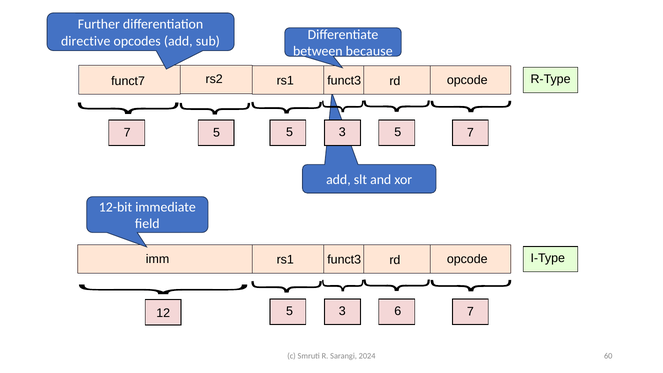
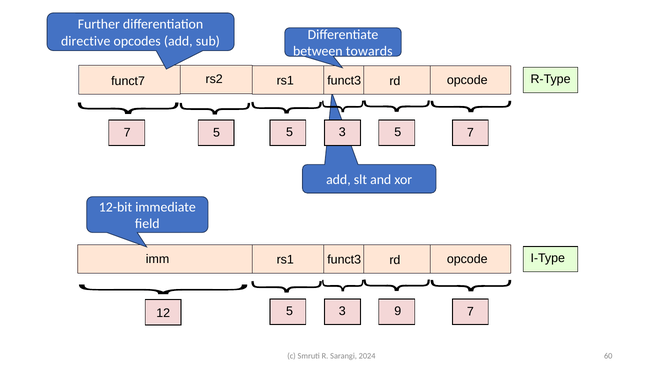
because: because -> towards
6: 6 -> 9
